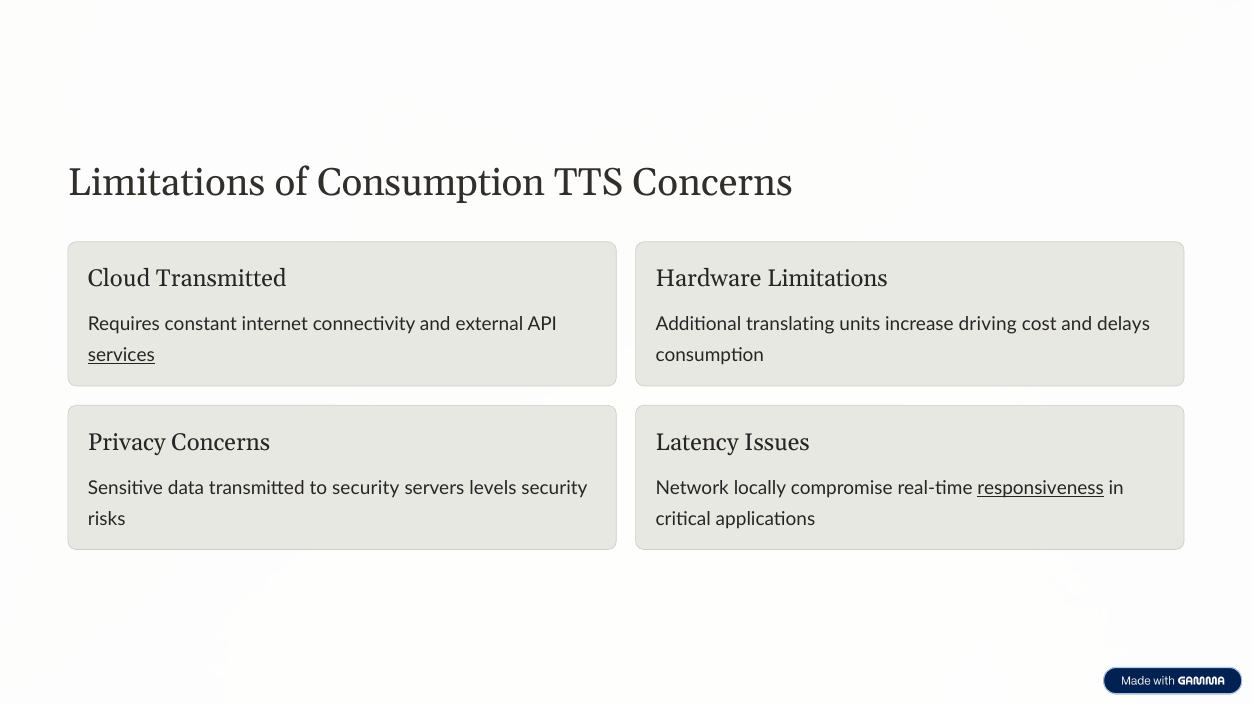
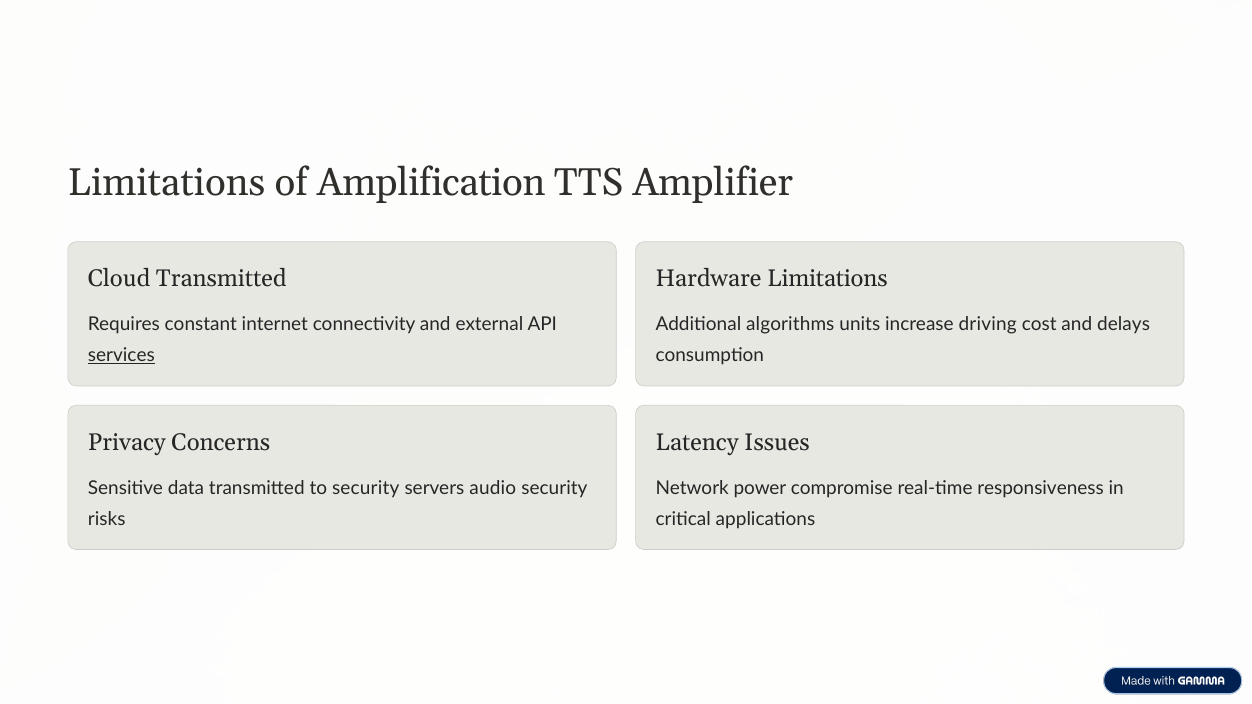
of Consumption: Consumption -> Amplification
TTS Concerns: Concerns -> Amplifier
translating: translating -> algorithms
levels: levels -> audio
locally: locally -> power
responsiveness underline: present -> none
